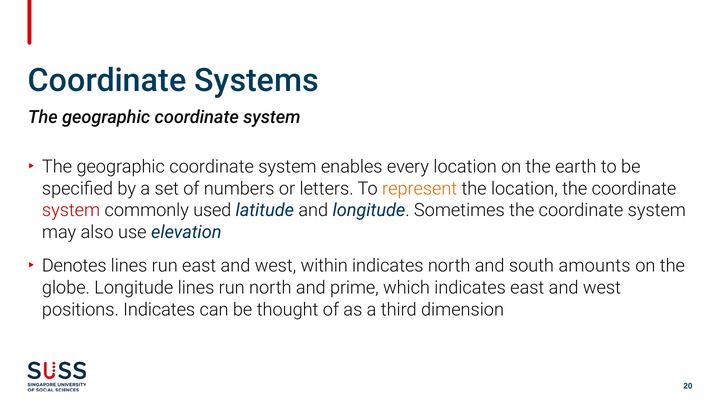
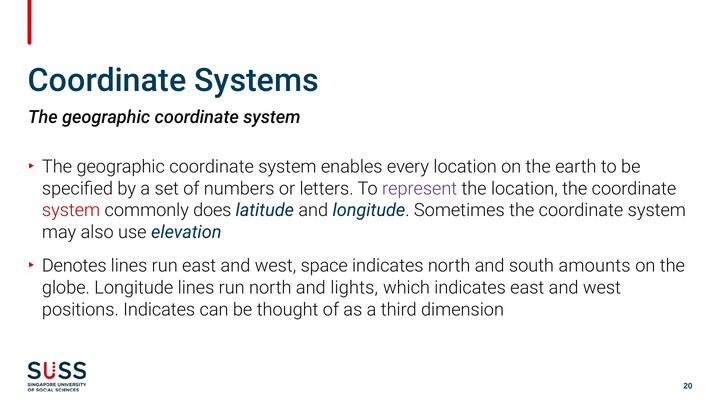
represent colour: orange -> purple
used: used -> does
within: within -> space
prime: prime -> lights
